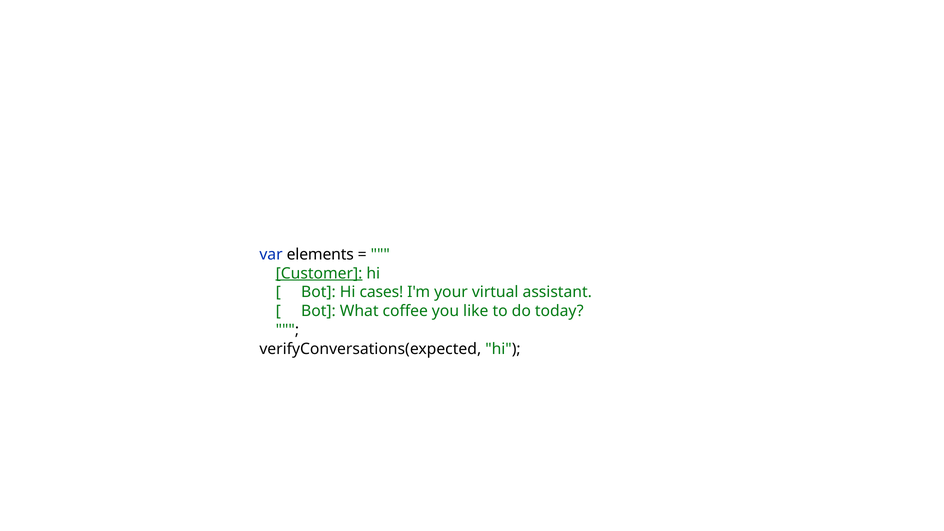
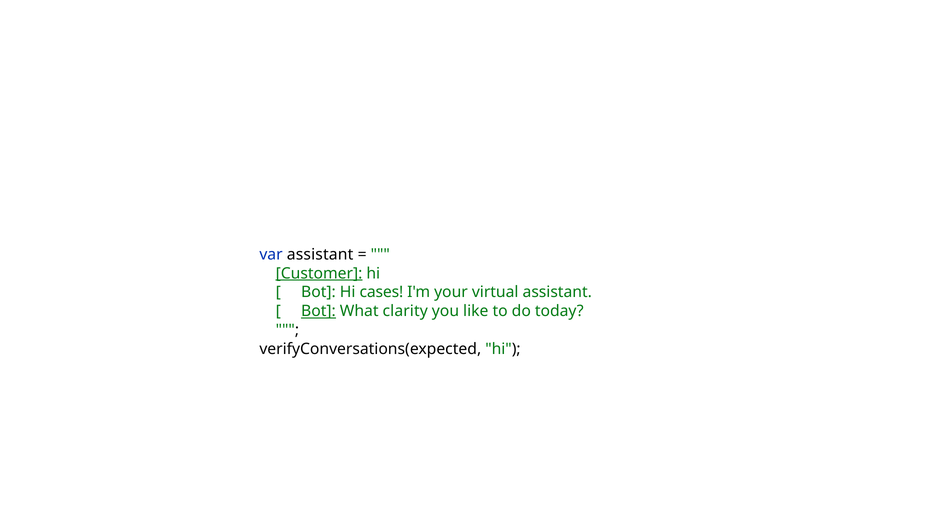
var elements: elements -> assistant
Bot at (318, 311) underline: none -> present
coffee: coffee -> clarity
